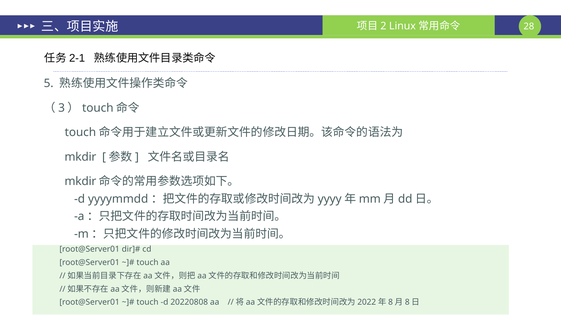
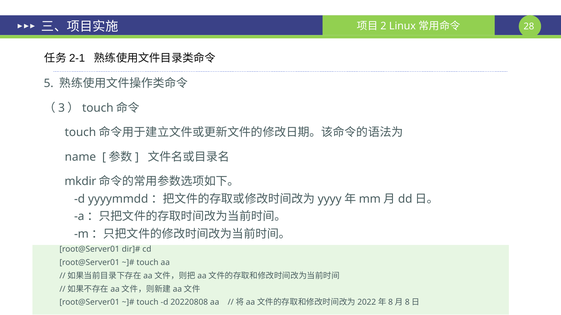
mkdir at (80, 157): mkdir -> name
